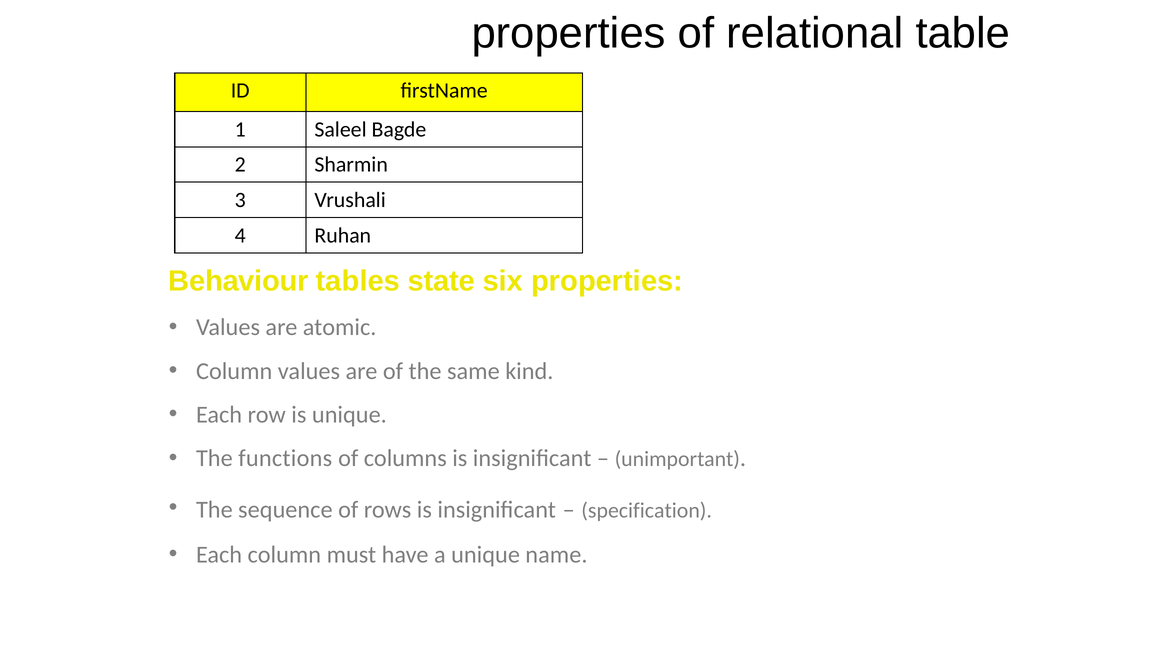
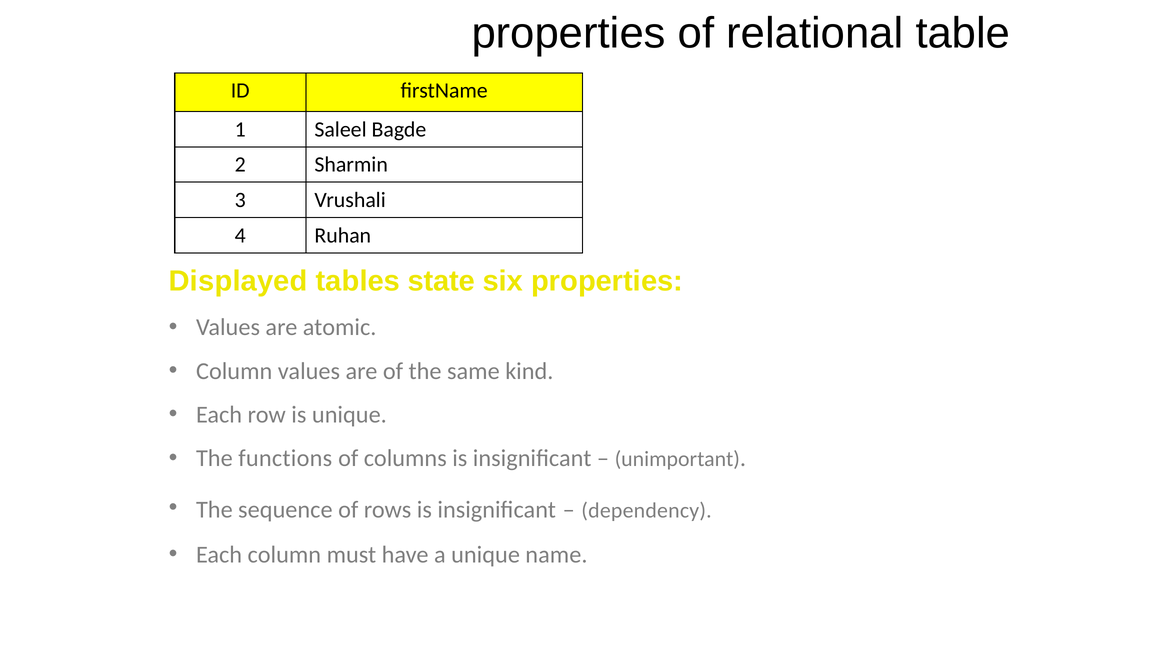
Behaviour: Behaviour -> Displayed
specification: specification -> dependency
